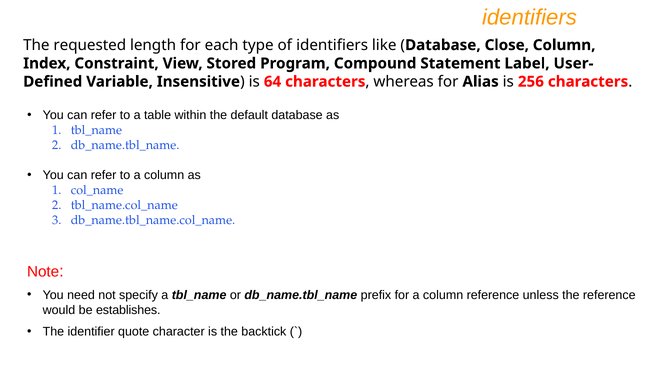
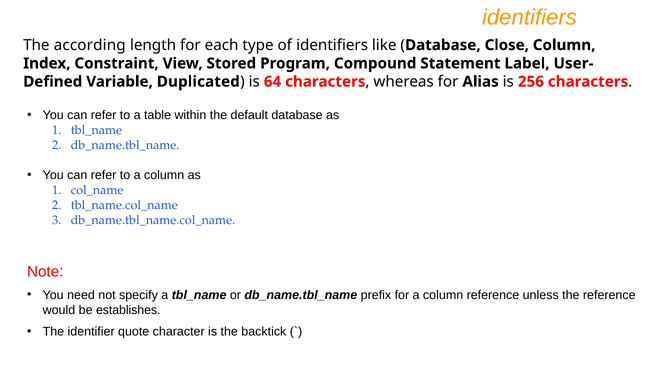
requested: requested -> according
Insensitive: Insensitive -> Duplicated
